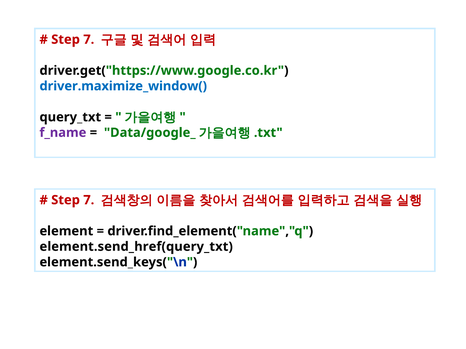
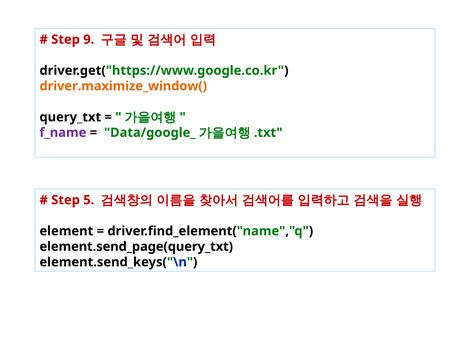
7 at (89, 40): 7 -> 9
driver.maximize_window( colour: blue -> orange
7 at (89, 200): 7 -> 5
element.send_href(query_txt: element.send_href(query_txt -> element.send_page(query_txt
